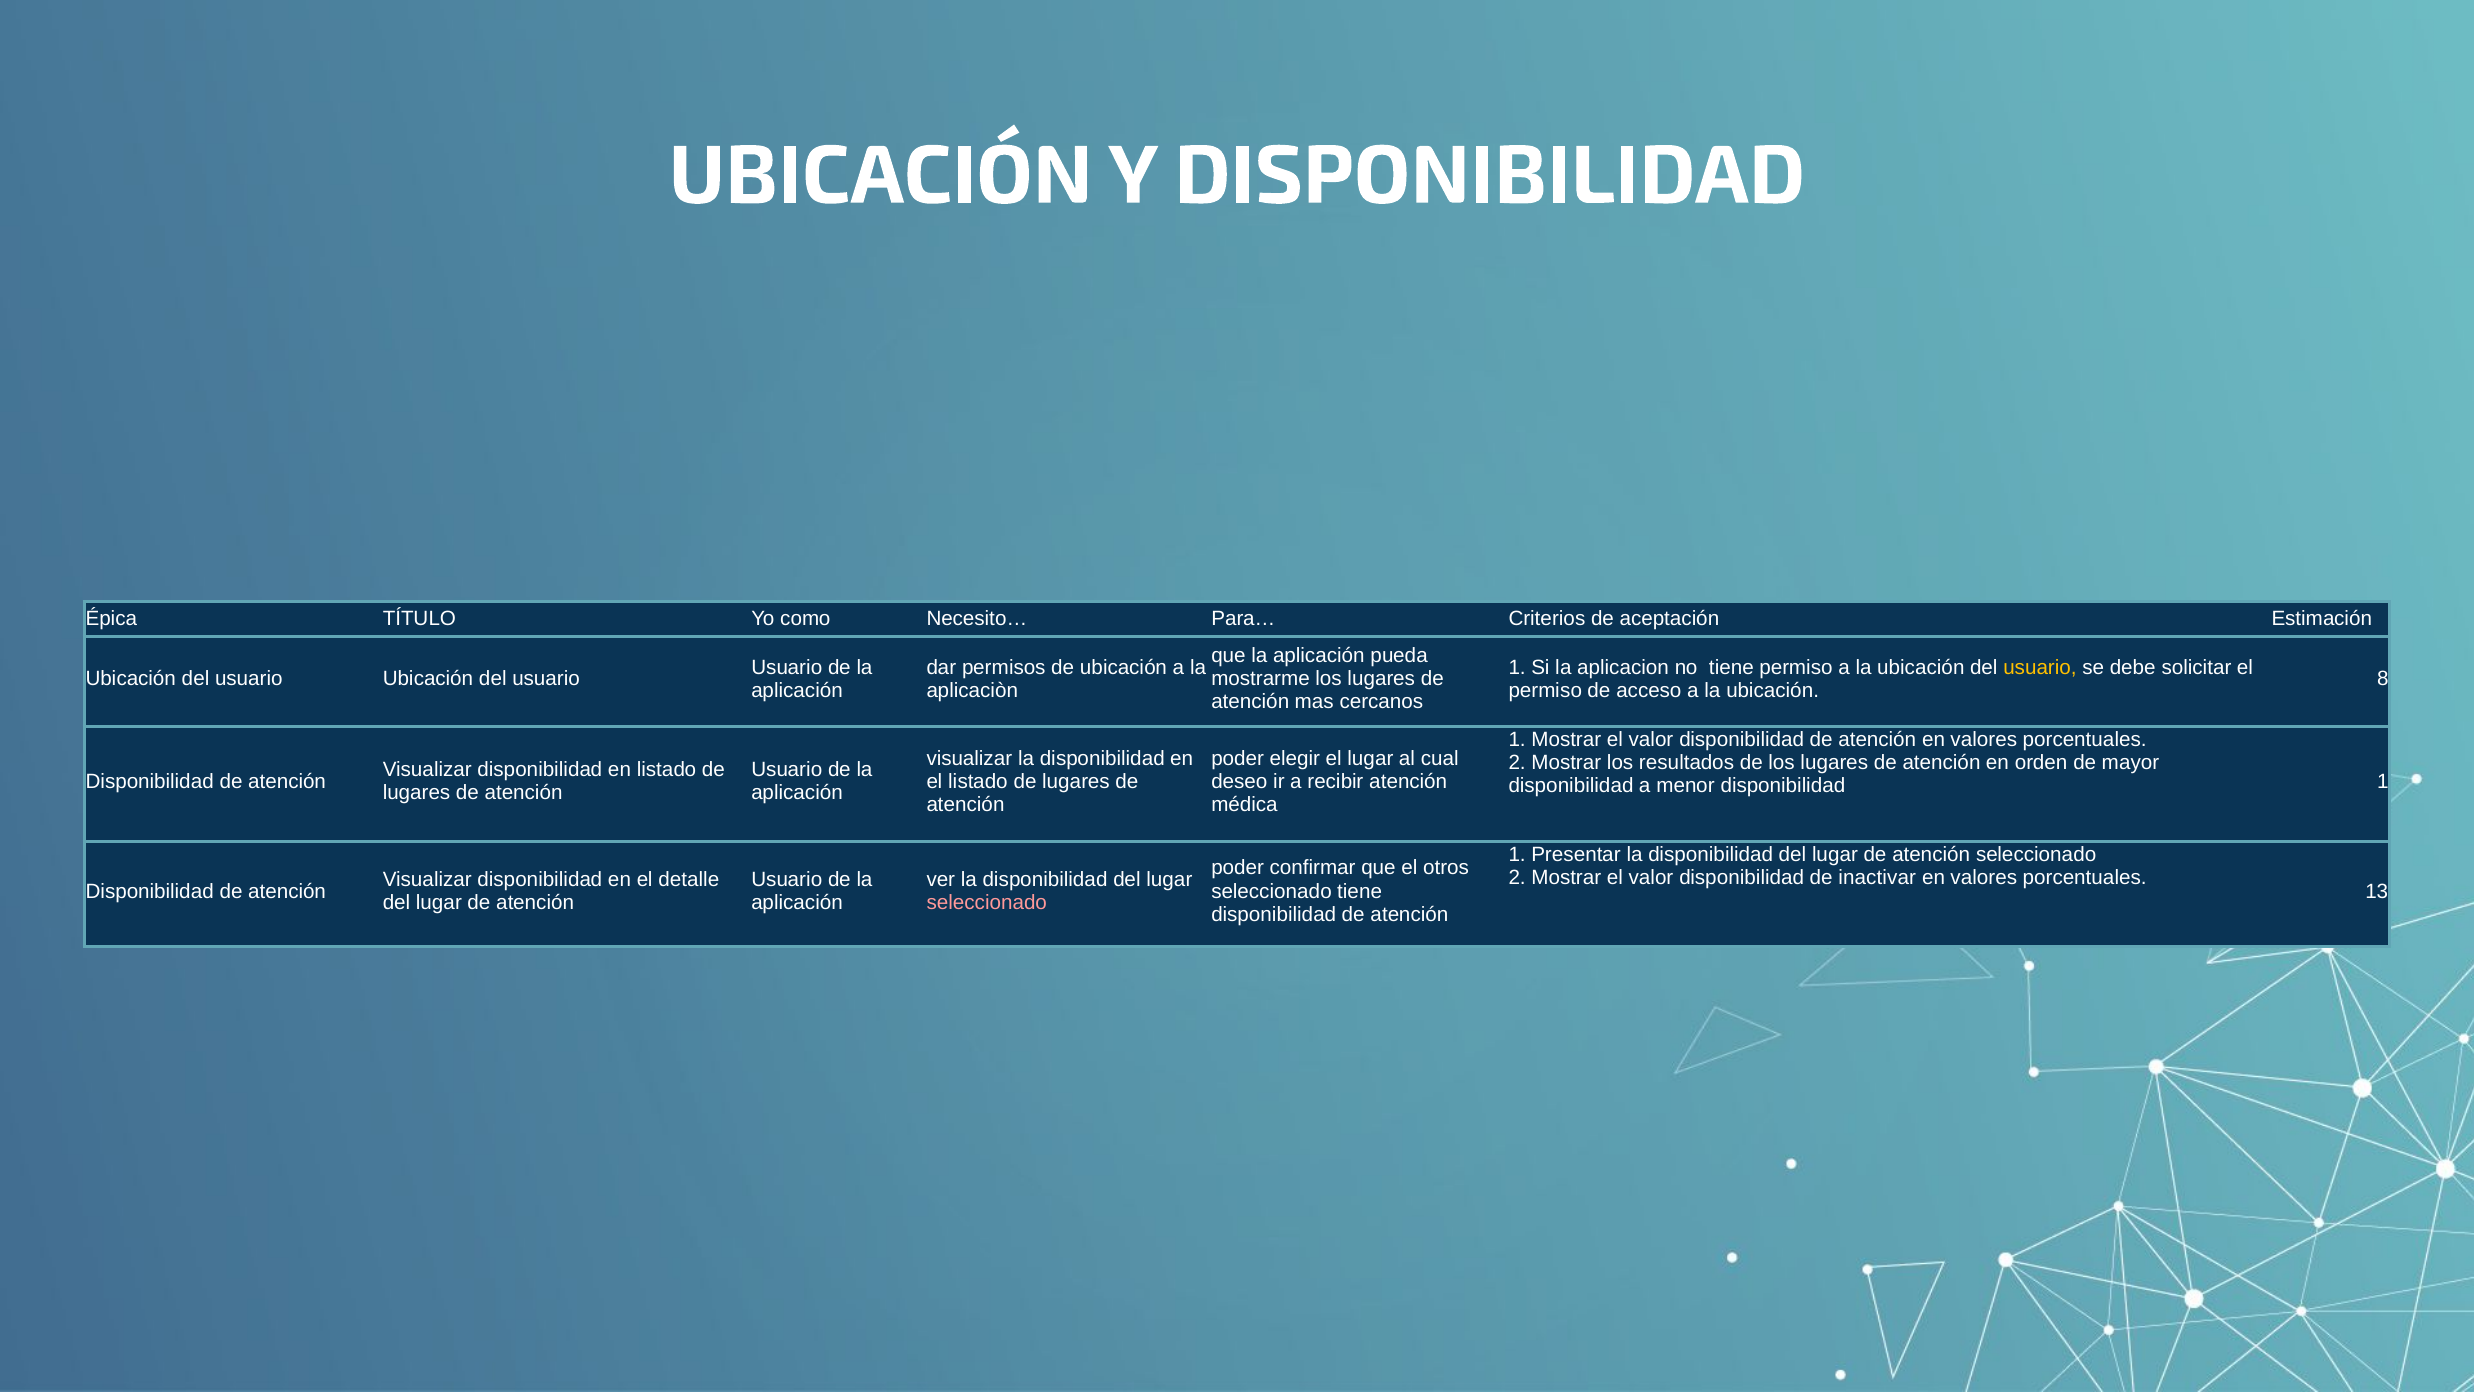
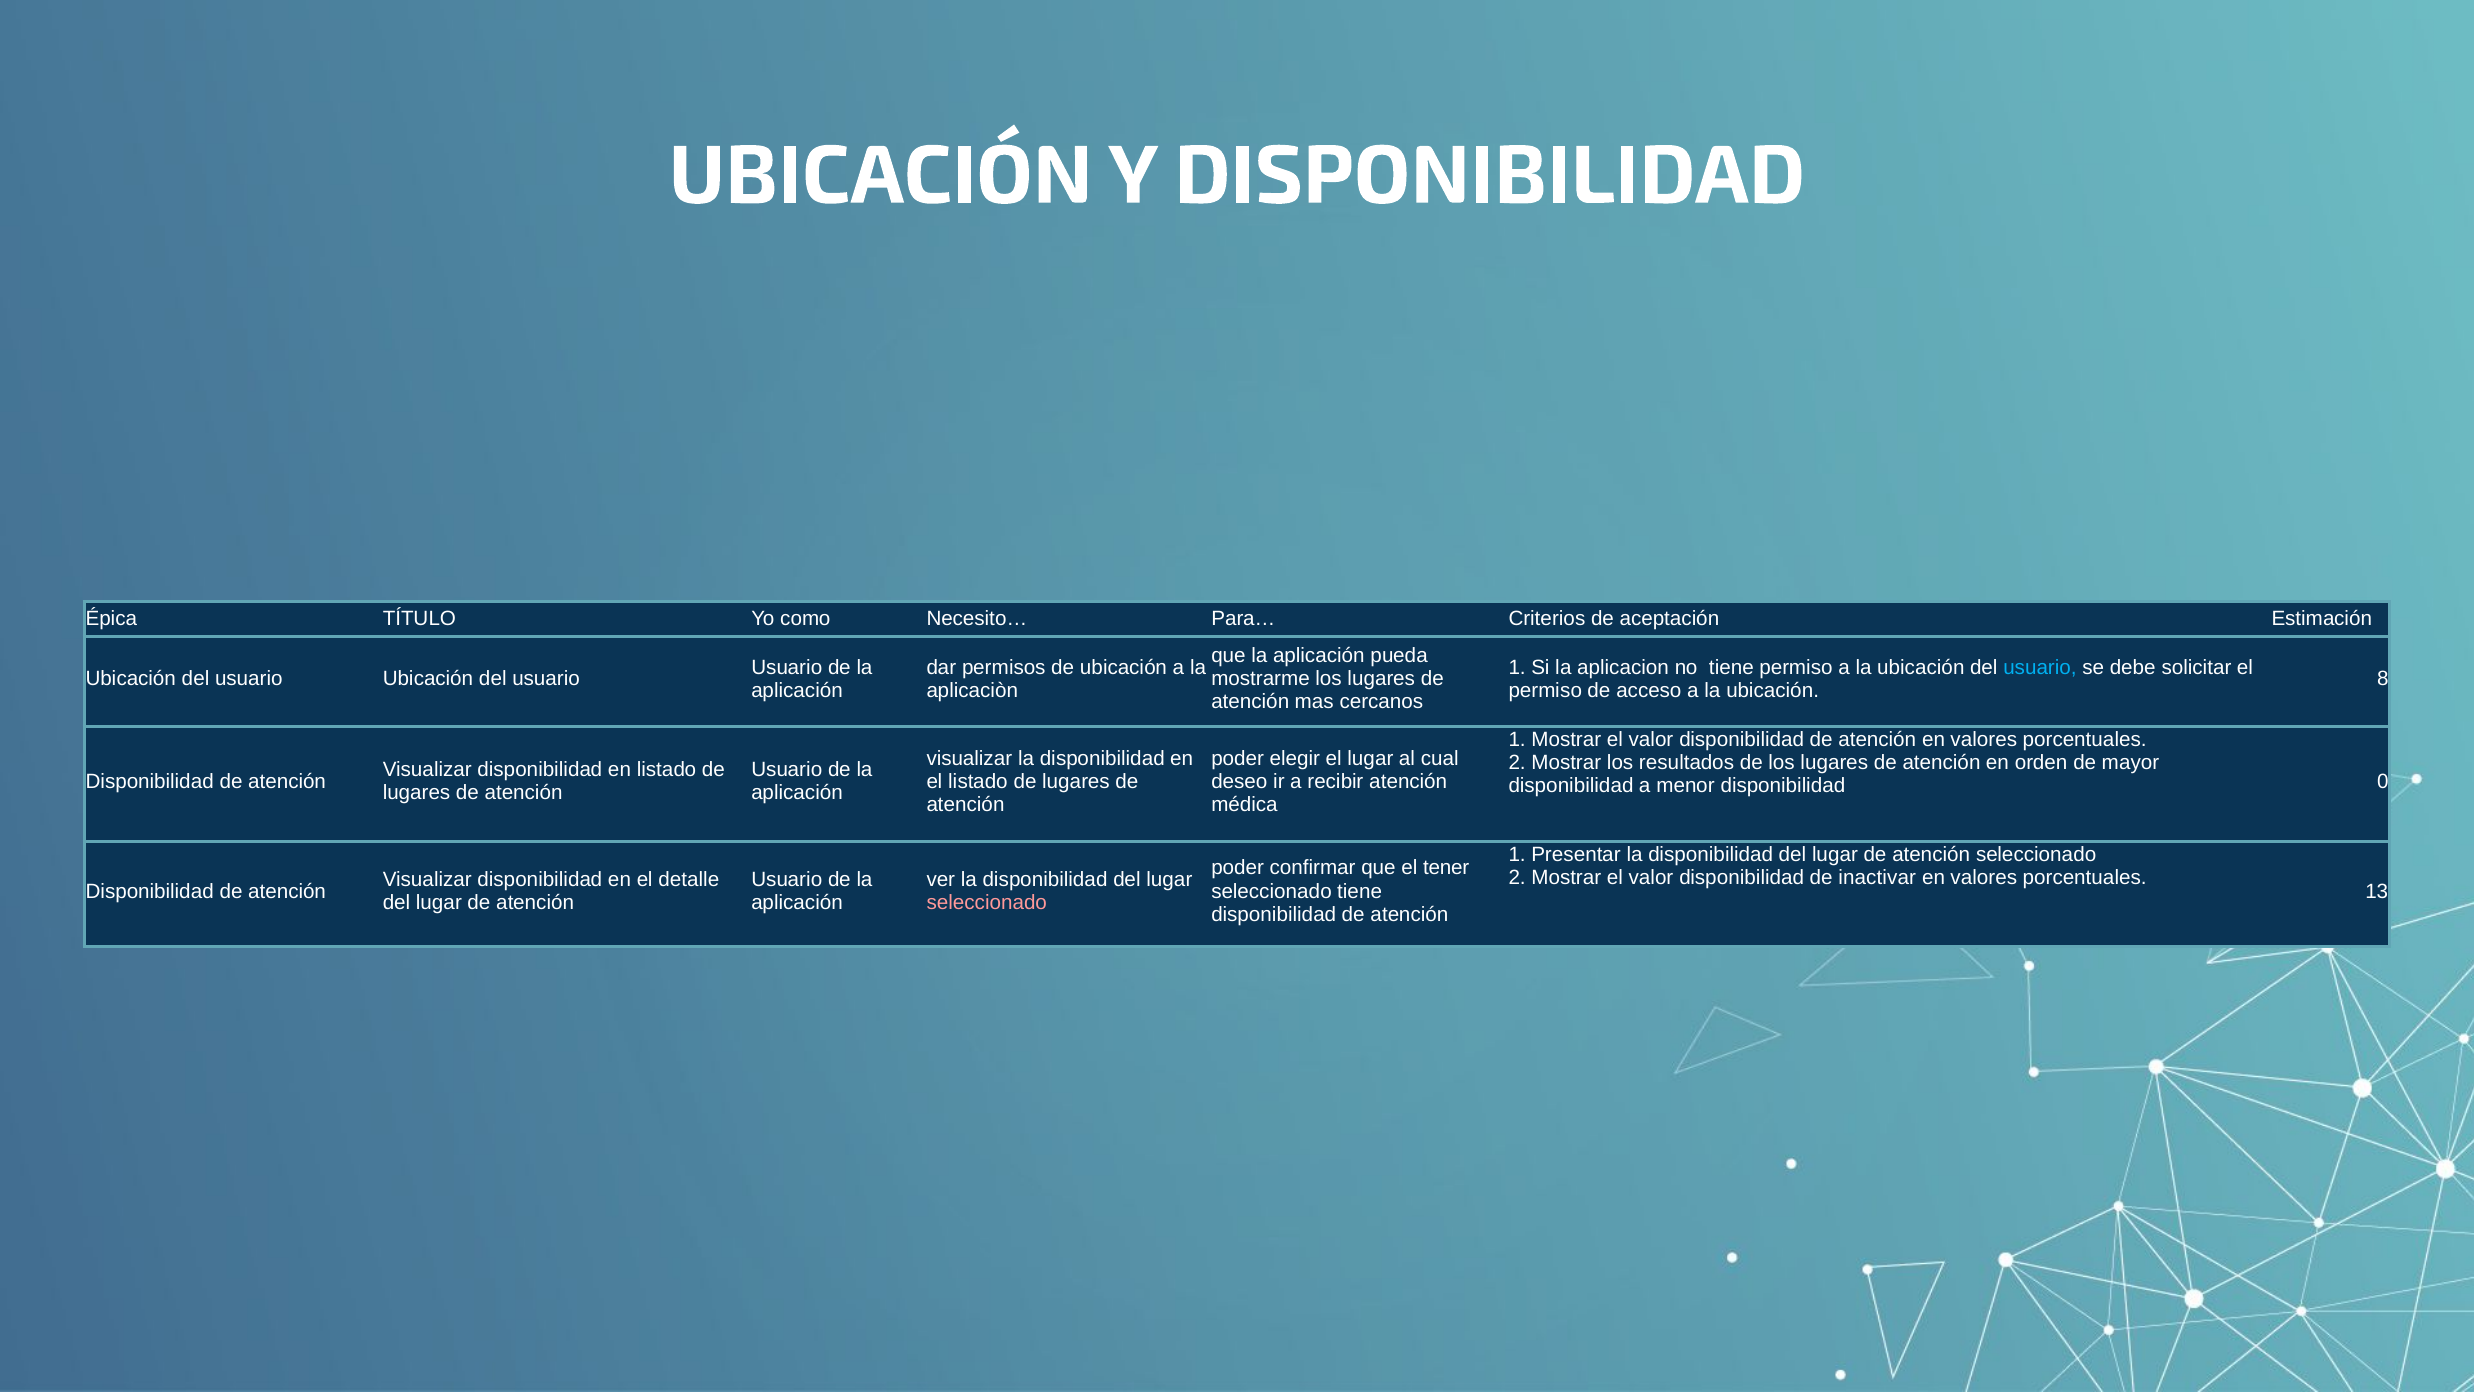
usuario at (2040, 667) colour: yellow -> light blue
disponibilidad 1: 1 -> 0
otros: otros -> tener
